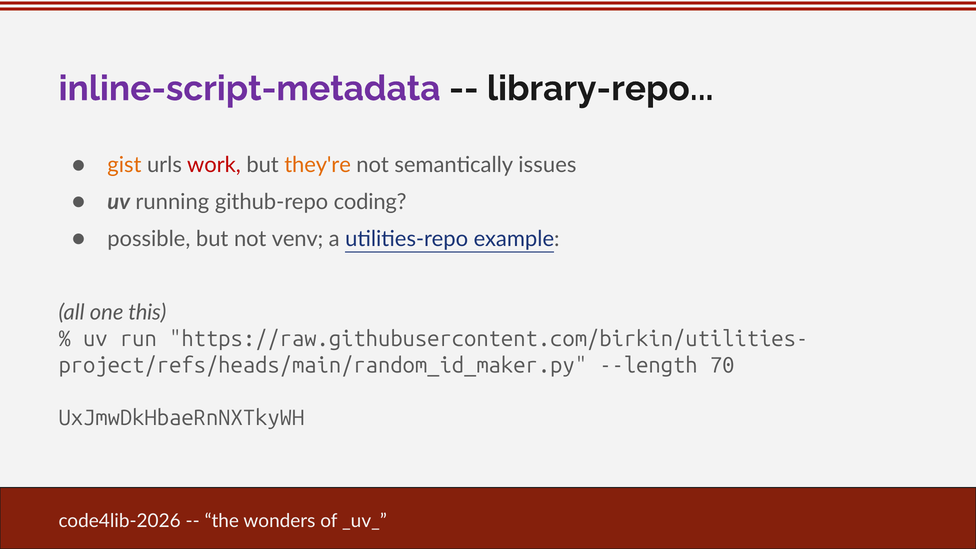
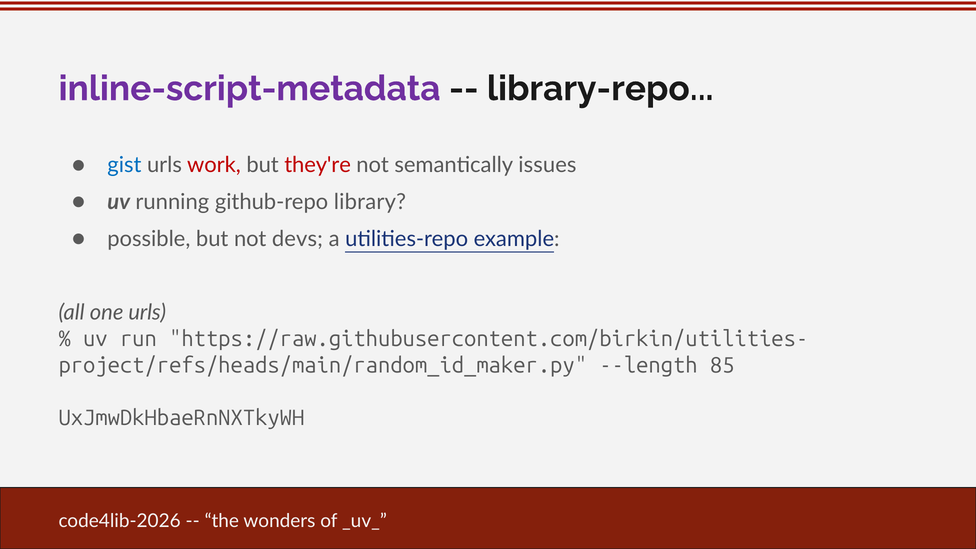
gist colour: orange -> blue
they're colour: orange -> red
coding: coding -> library
venv: venv -> devs
one this: this -> urls
70: 70 -> 85
